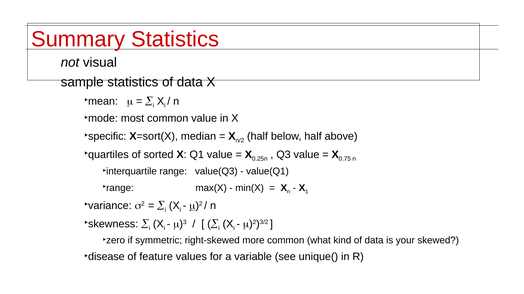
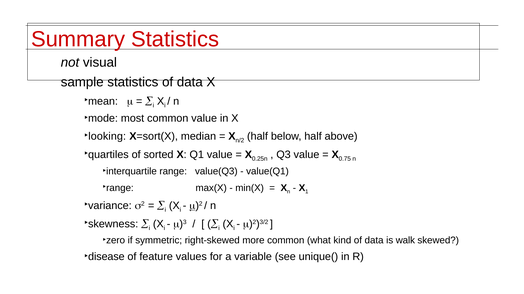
specific: specific -> looking
your: your -> walk
